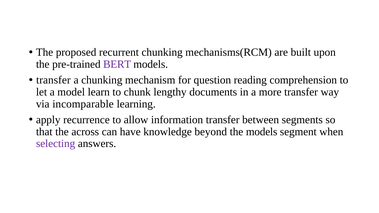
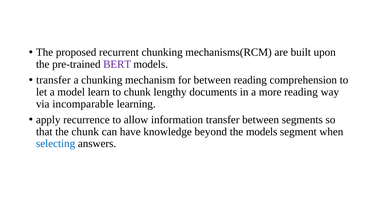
for question: question -> between
more transfer: transfer -> reading
the across: across -> chunk
selecting colour: purple -> blue
